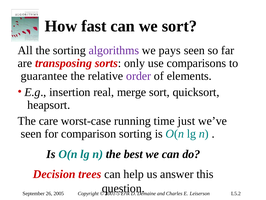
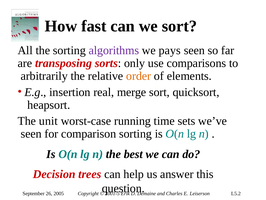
guarantee: guarantee -> arbitrarily
order colour: purple -> orange
care: care -> unit
just: just -> sets
